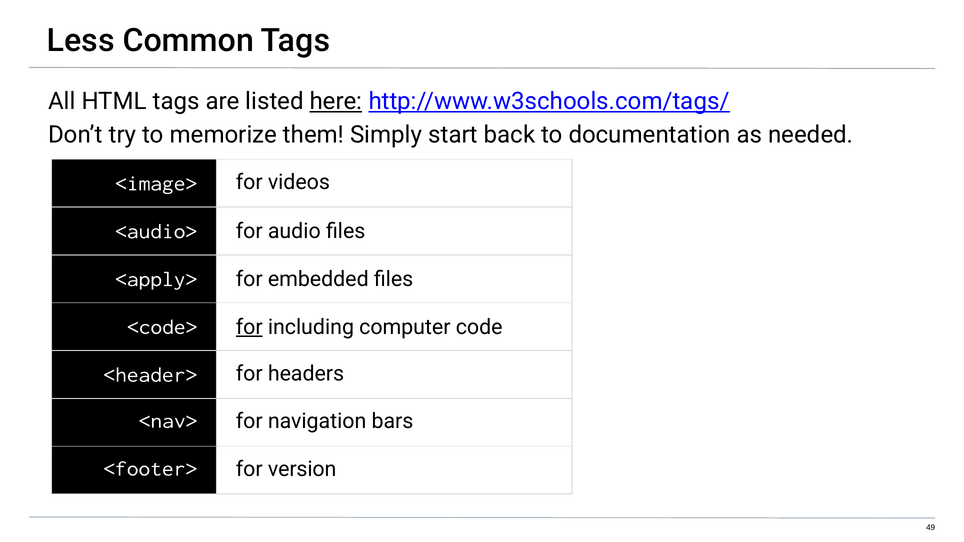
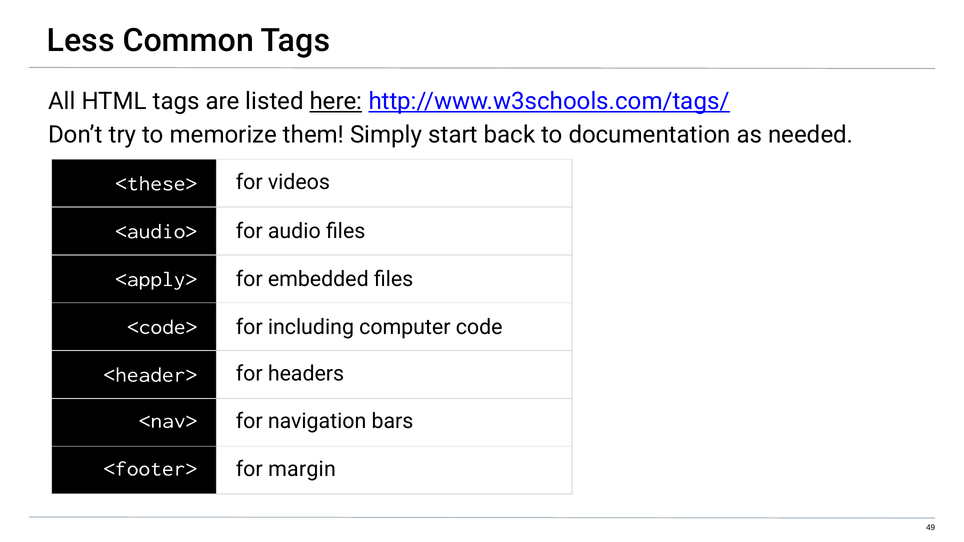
<image>: <image> -> <these>
for at (249, 327) underline: present -> none
version: version -> margin
